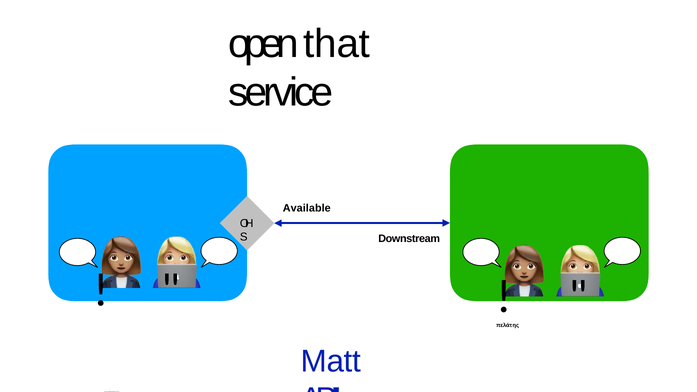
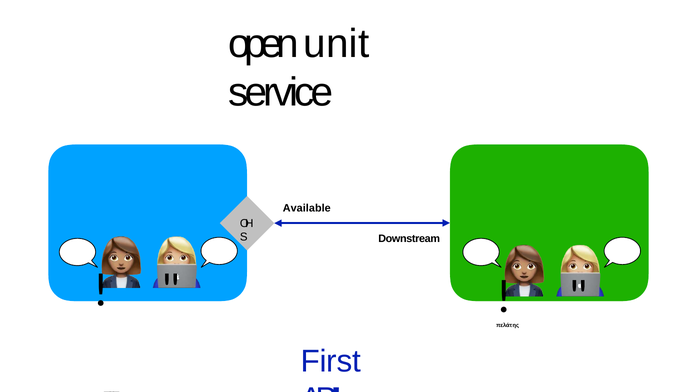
that: that -> unit
Matt: Matt -> First
